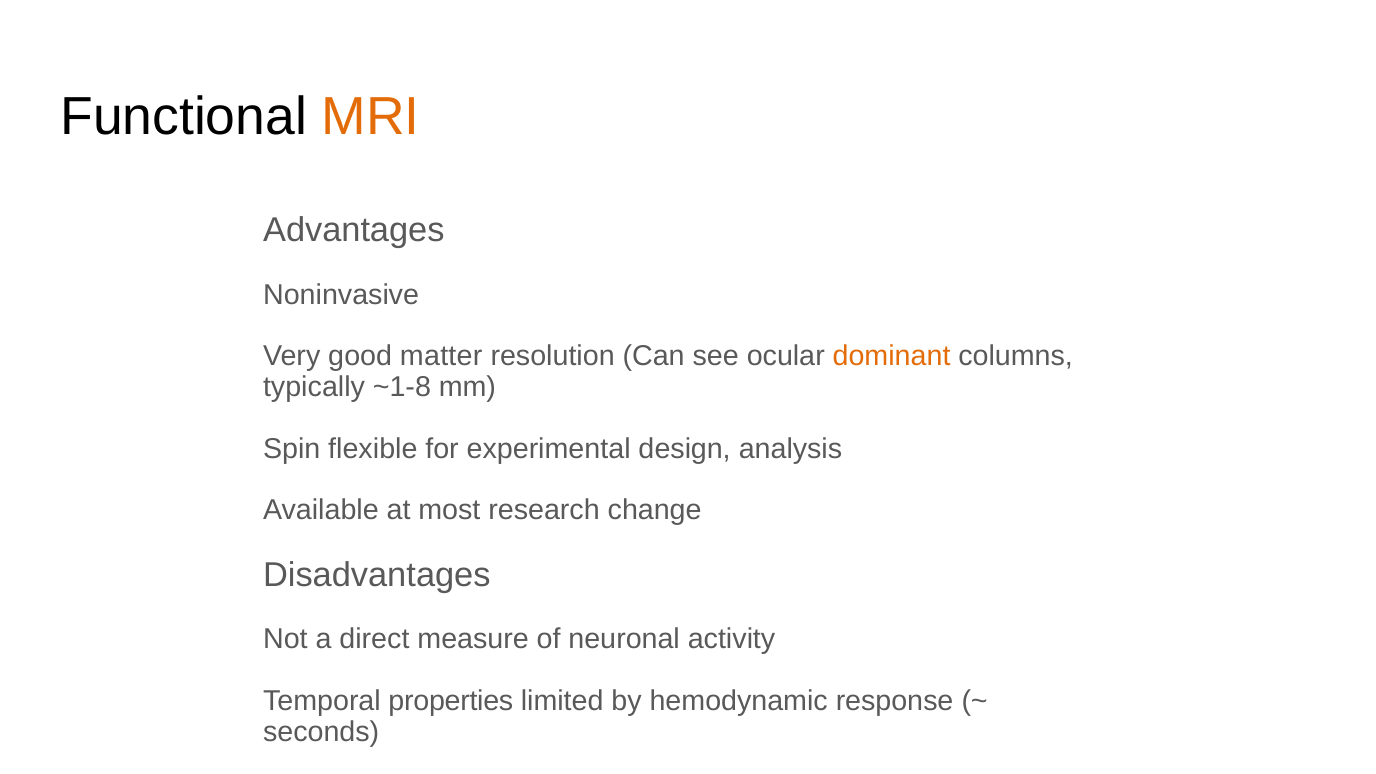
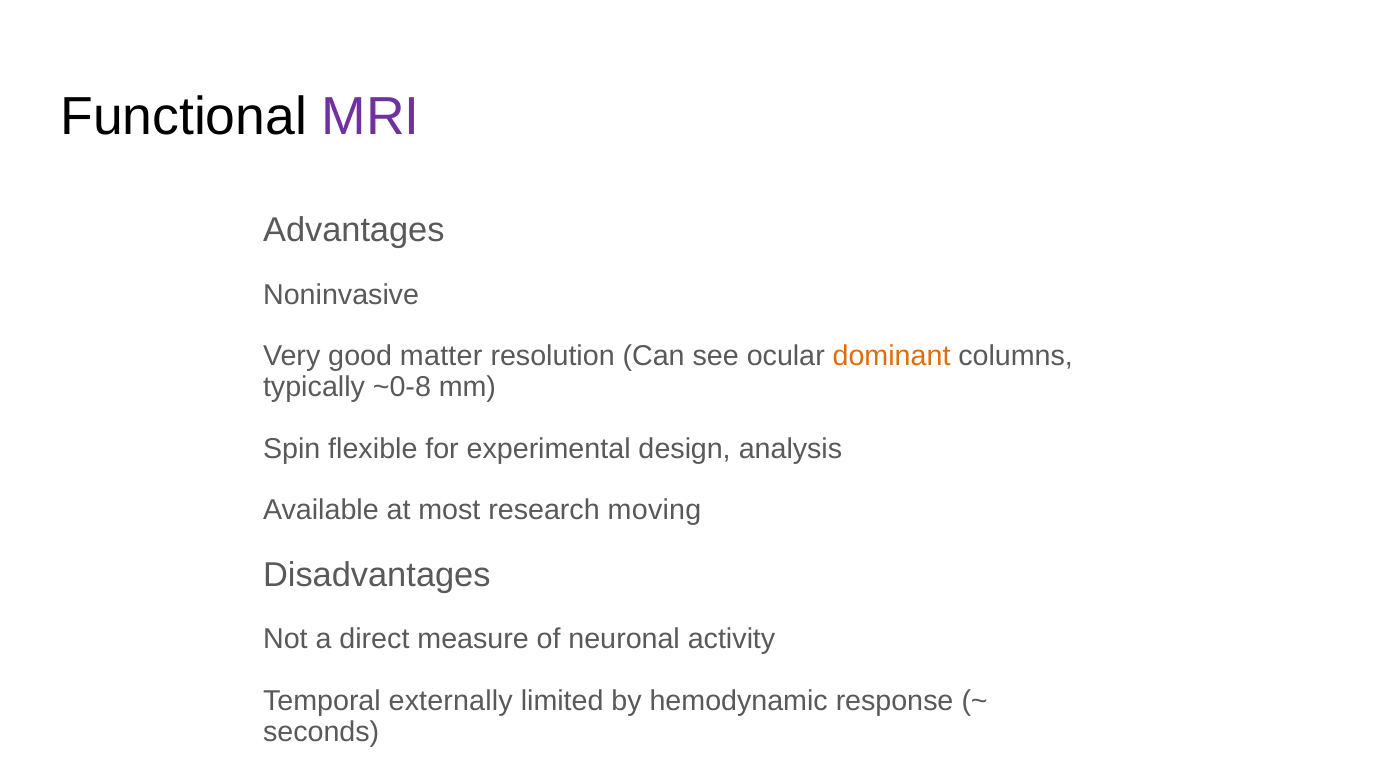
MRI colour: orange -> purple
~1-8: ~1-8 -> ~0-8
change: change -> moving
properties: properties -> externally
